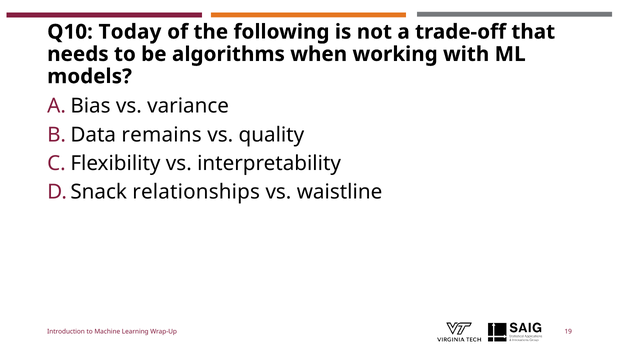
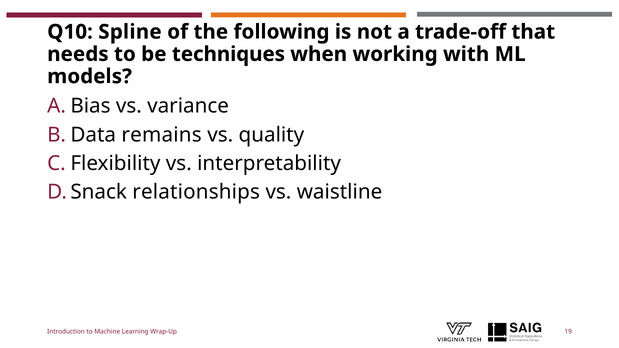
Today: Today -> Spline
algorithms: algorithms -> techniques
